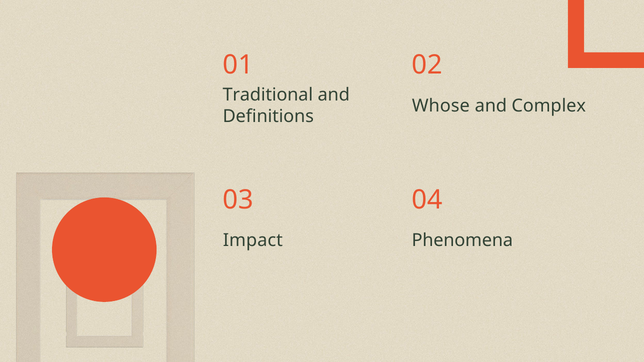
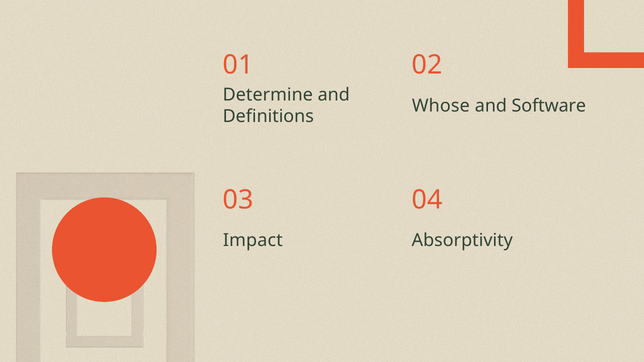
Traditional: Traditional -> Determine
Complex: Complex -> Software
Phenomena: Phenomena -> Absorptivity
